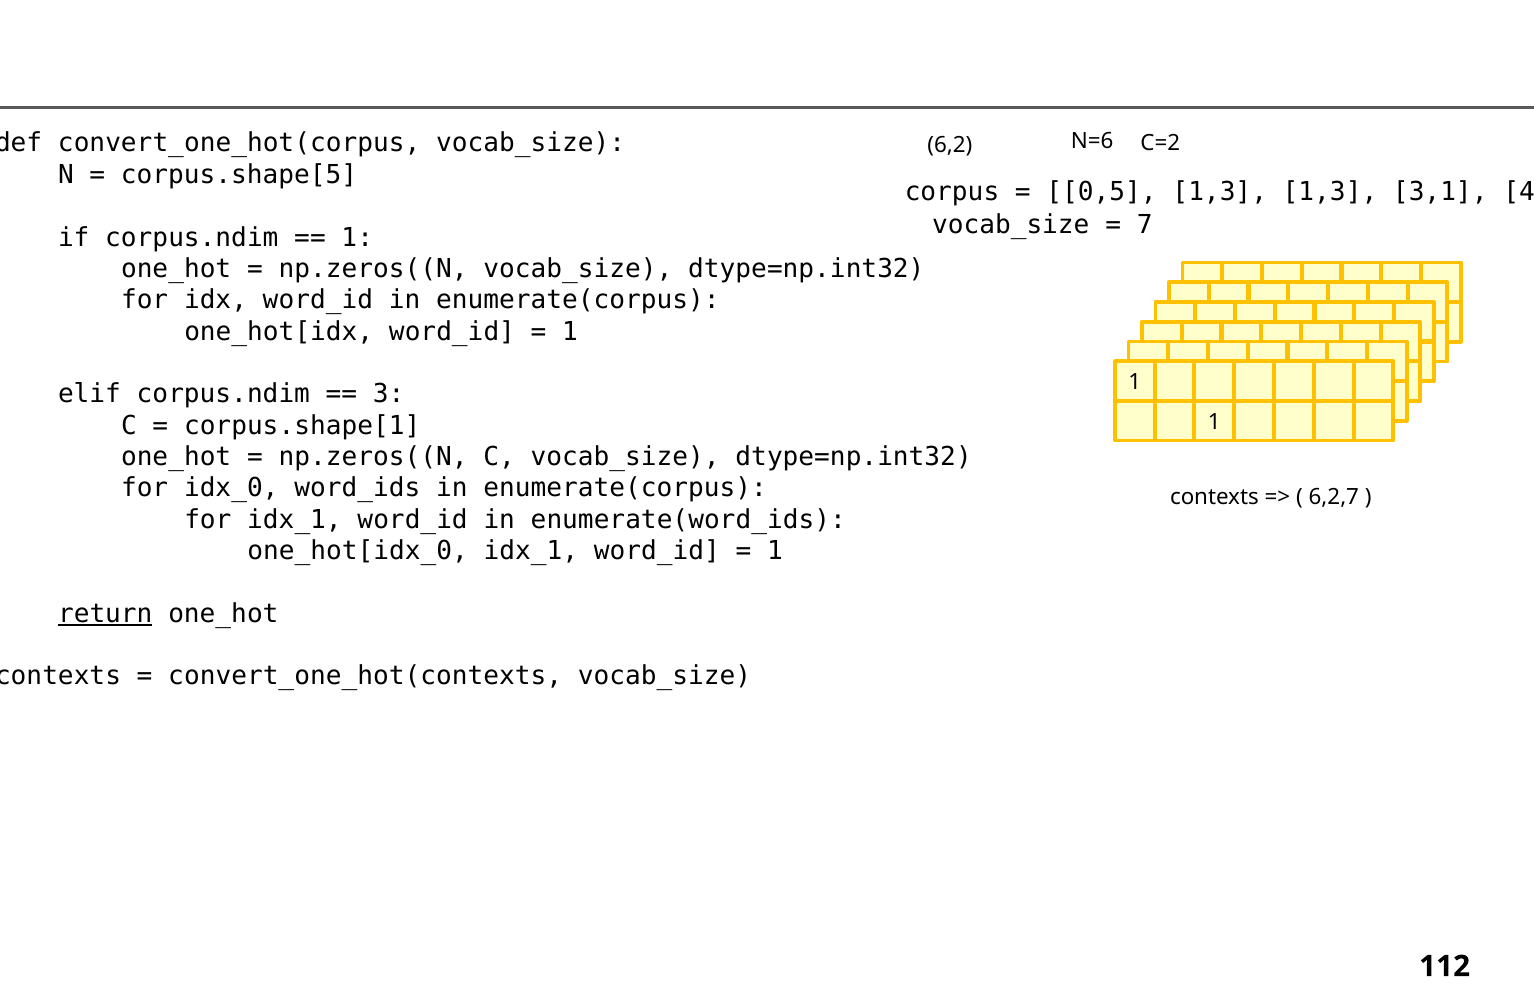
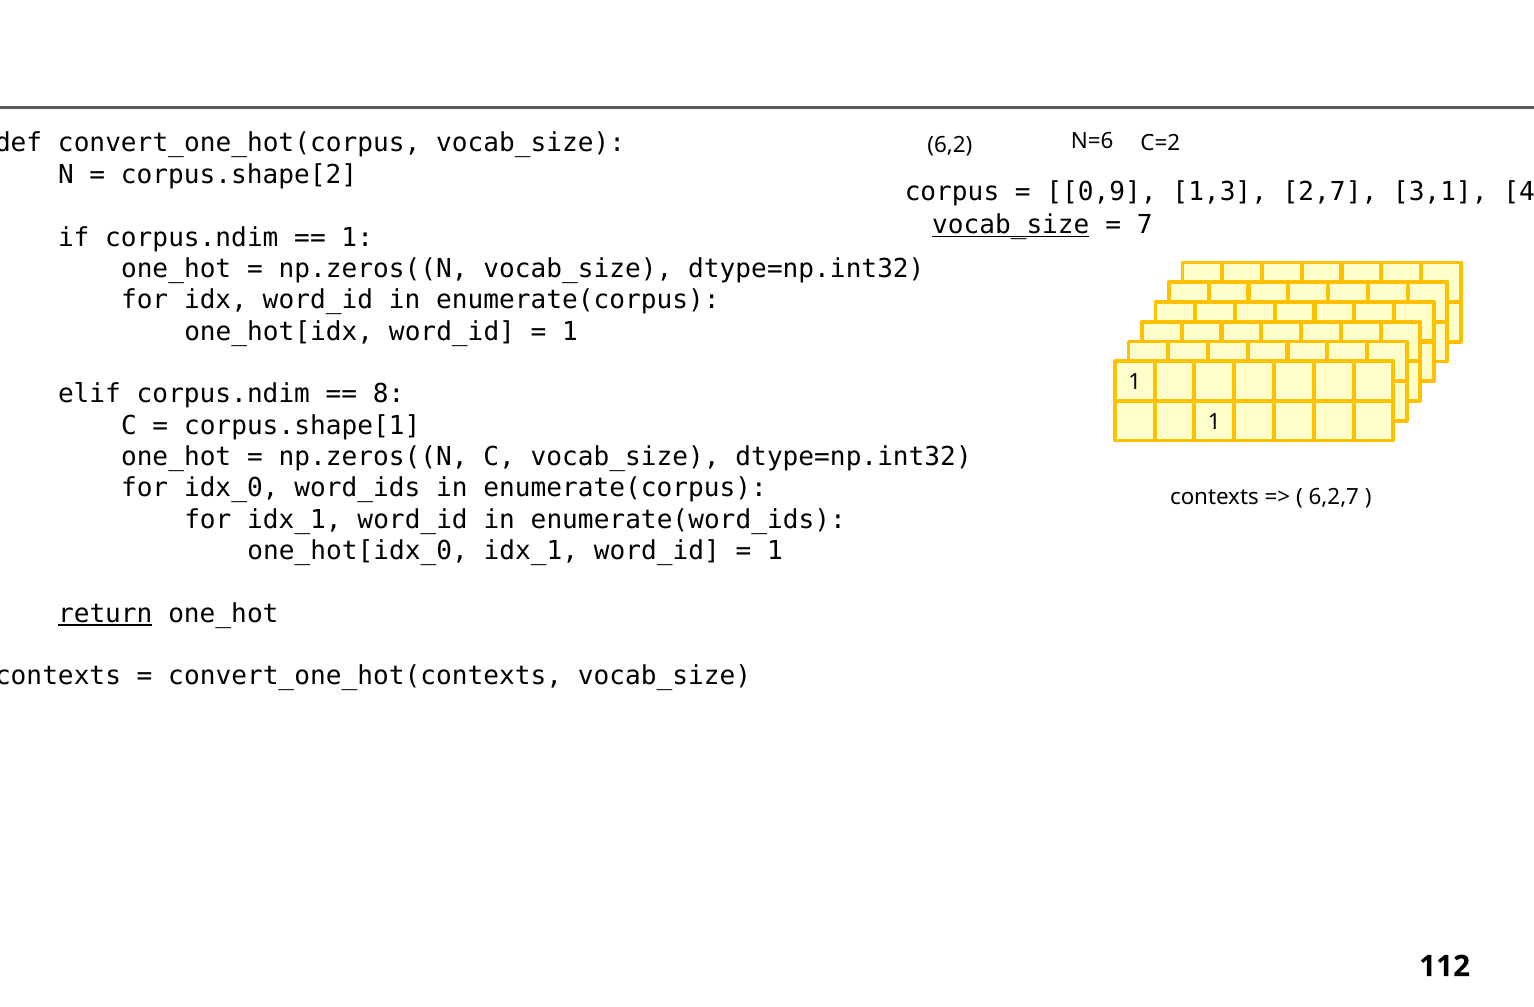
corpus.shape[5: corpus.shape[5 -> corpus.shape[2
0,5: 0,5 -> 0,9
1,3 1,3: 1,3 -> 2,7
vocab_size at (1011, 225) underline: none -> present
3: 3 -> 8
